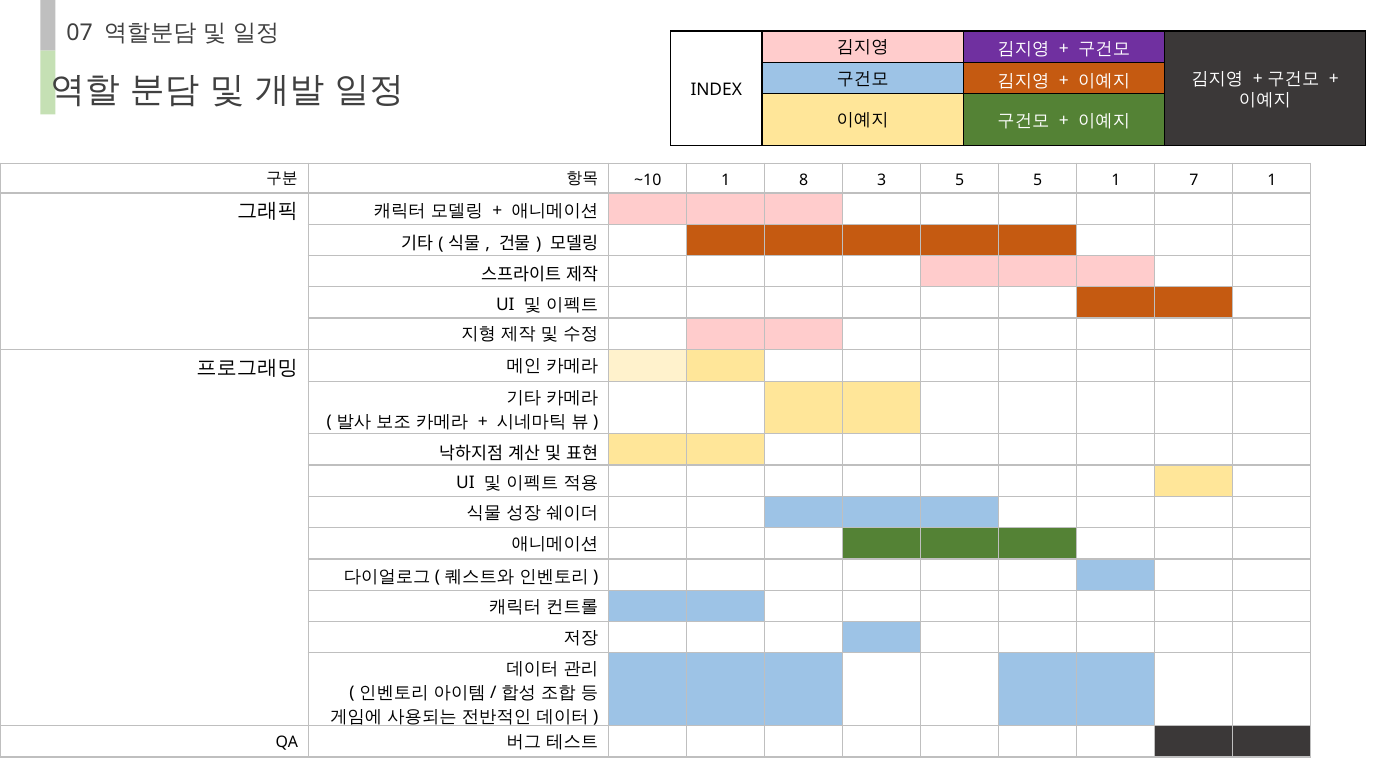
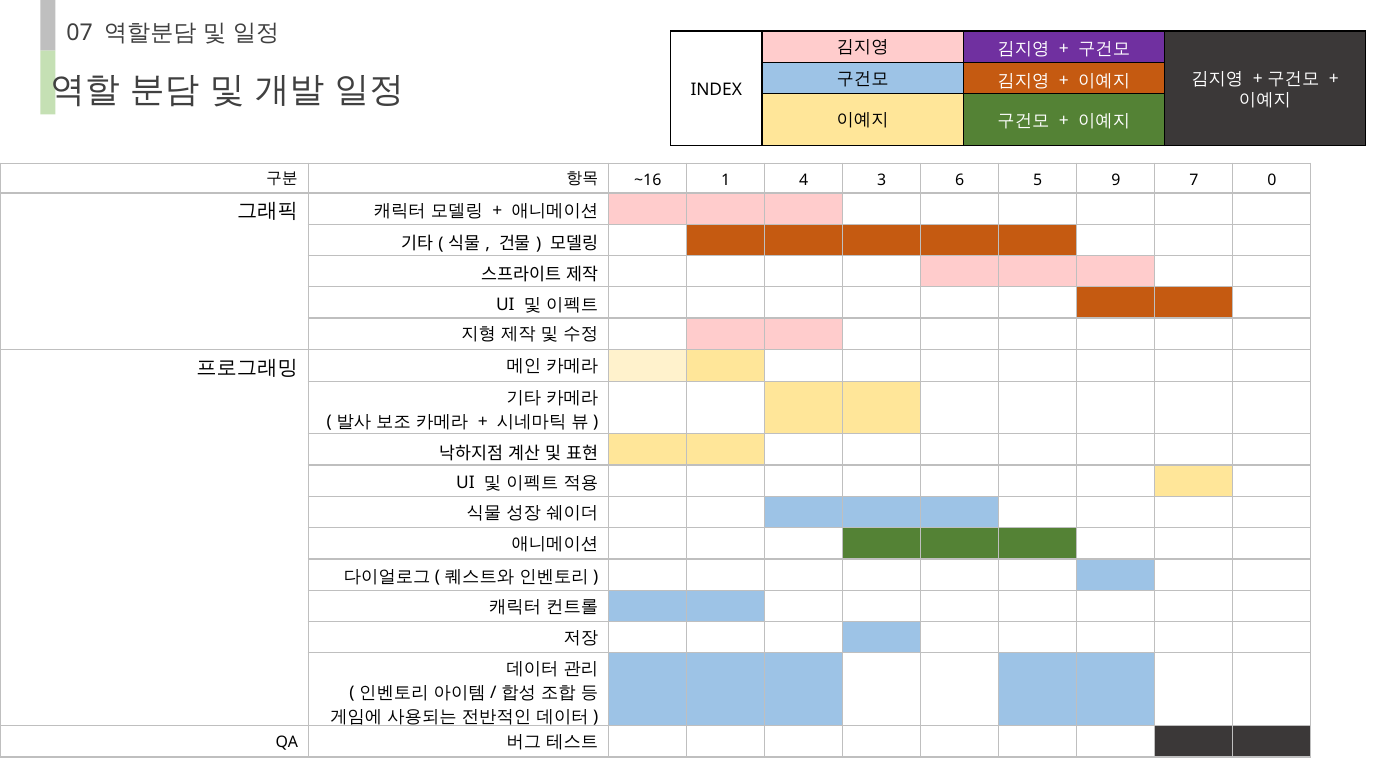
~10: ~10 -> ~16
8: 8 -> 4
3 5: 5 -> 6
5 1: 1 -> 9
7 1: 1 -> 0
